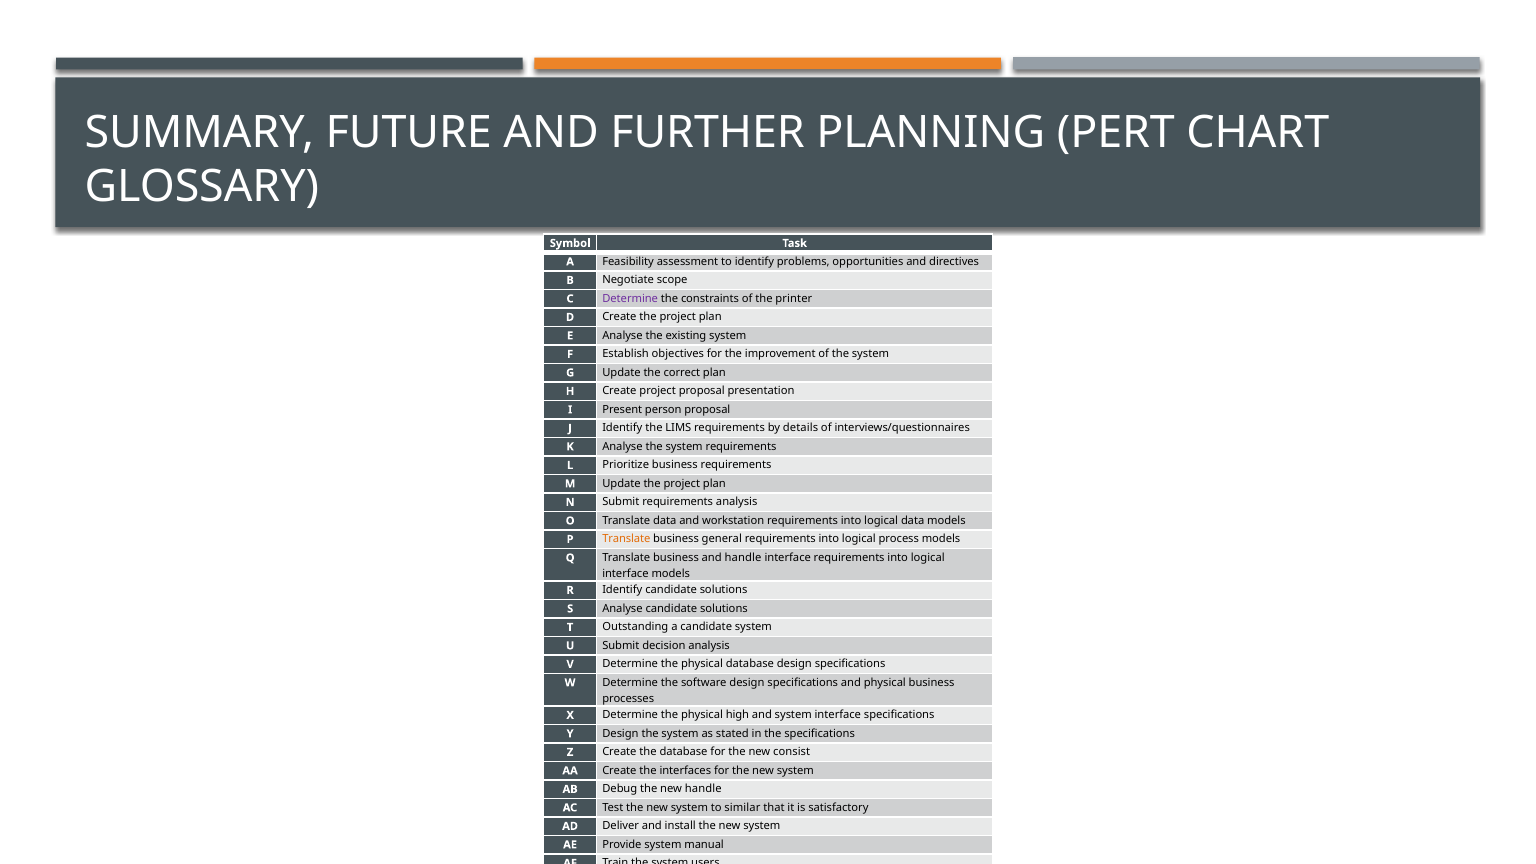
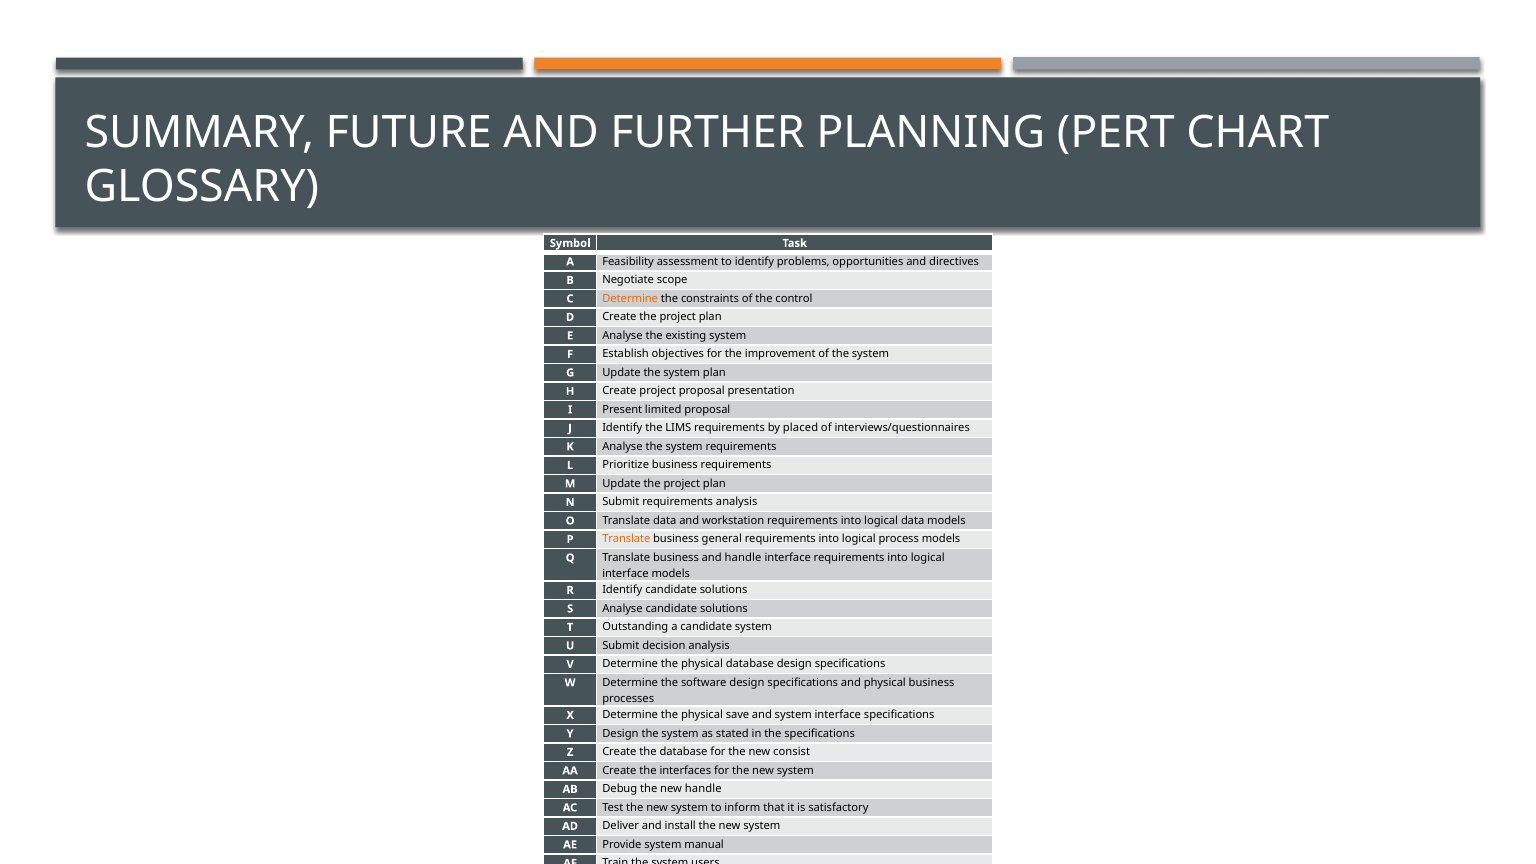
Determine at (630, 299) colour: purple -> orange
printer: printer -> control
Update the correct: correct -> system
person: person -> limited
details: details -> placed
high: high -> save
similar: similar -> inform
